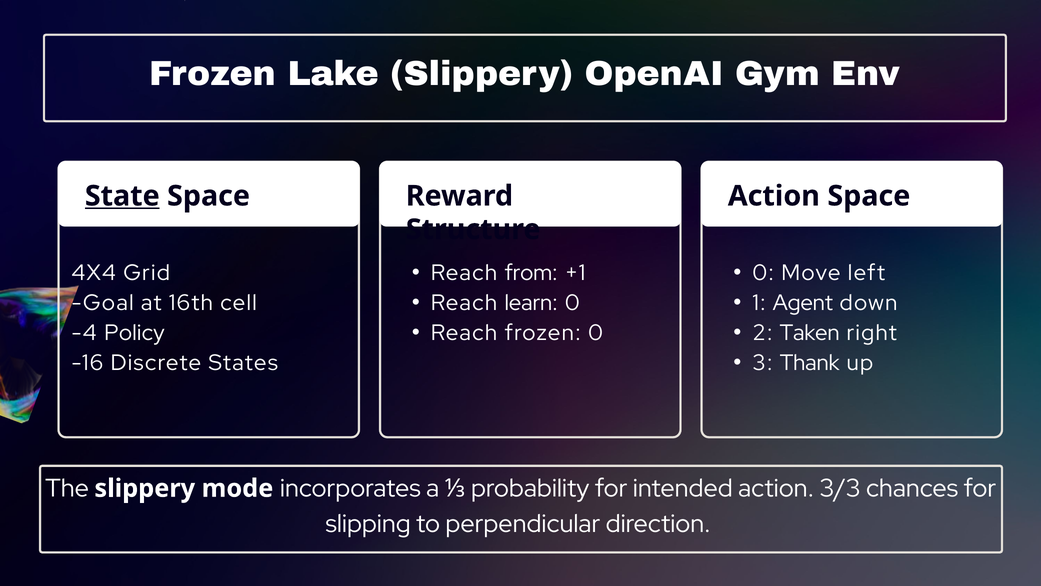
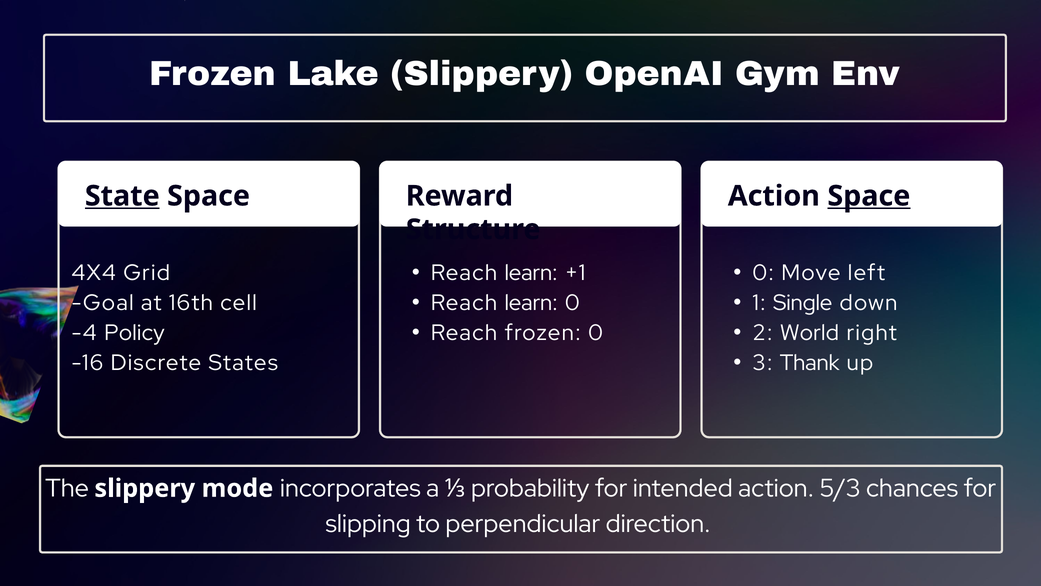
Space at (869, 196) underline: none -> present
from at (531, 273): from -> learn
Agent: Agent -> Single
Taken: Taken -> World
3/3: 3/3 -> 5/3
